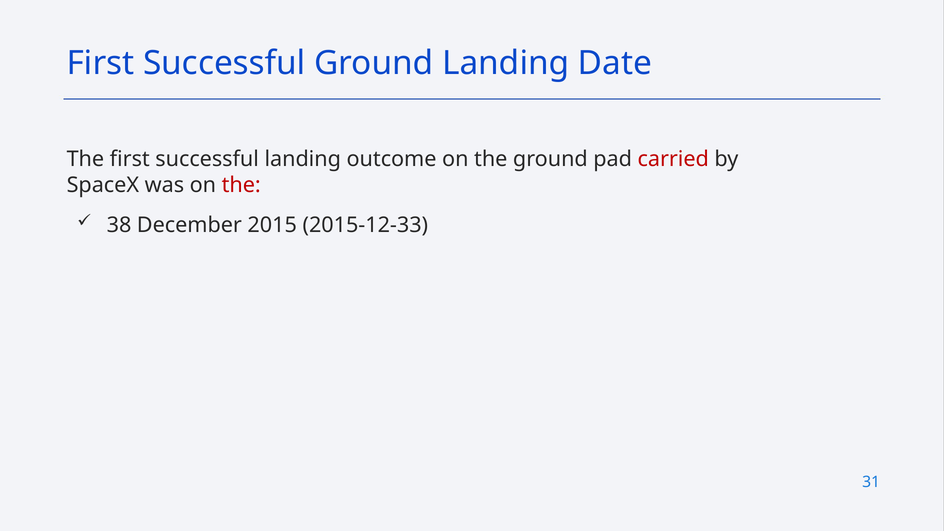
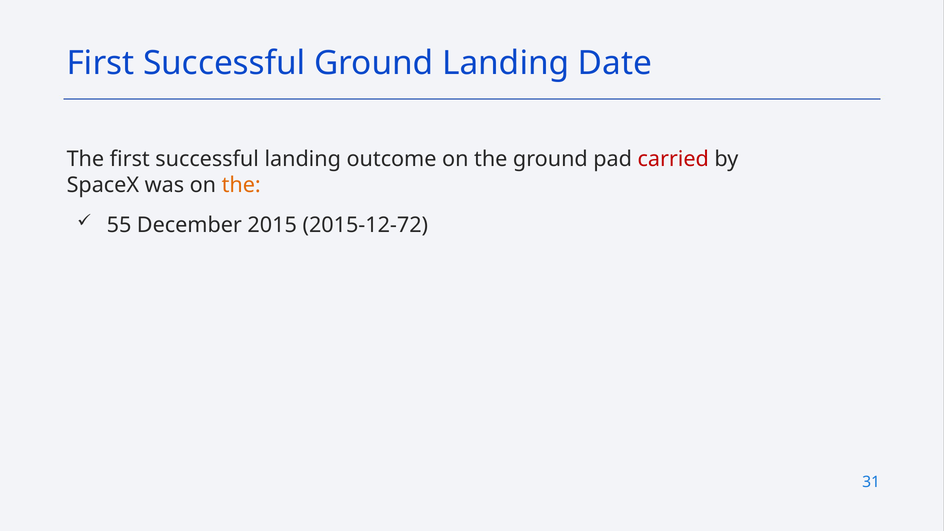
the at (241, 185) colour: red -> orange
38: 38 -> 55
2015-12-33: 2015-12-33 -> 2015-12-72
